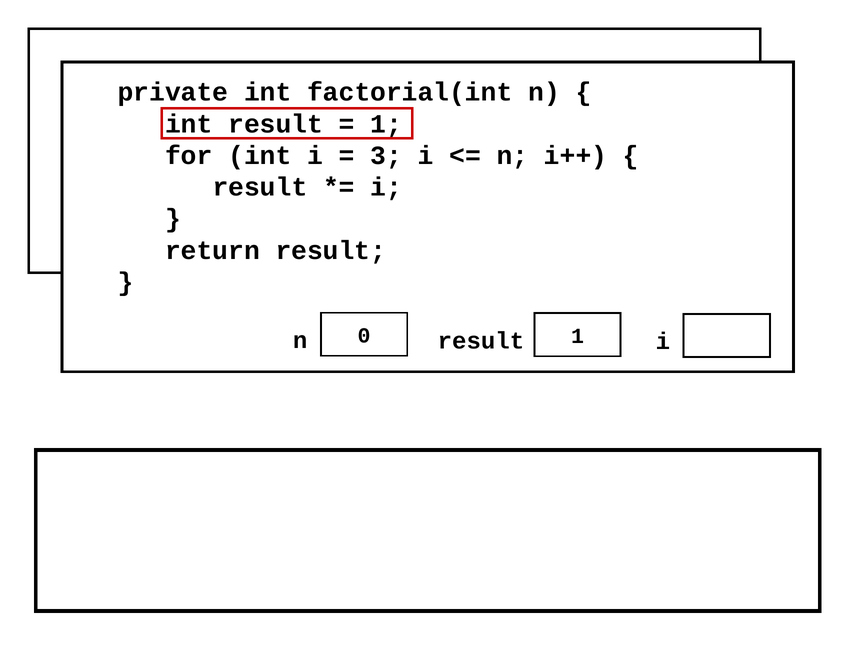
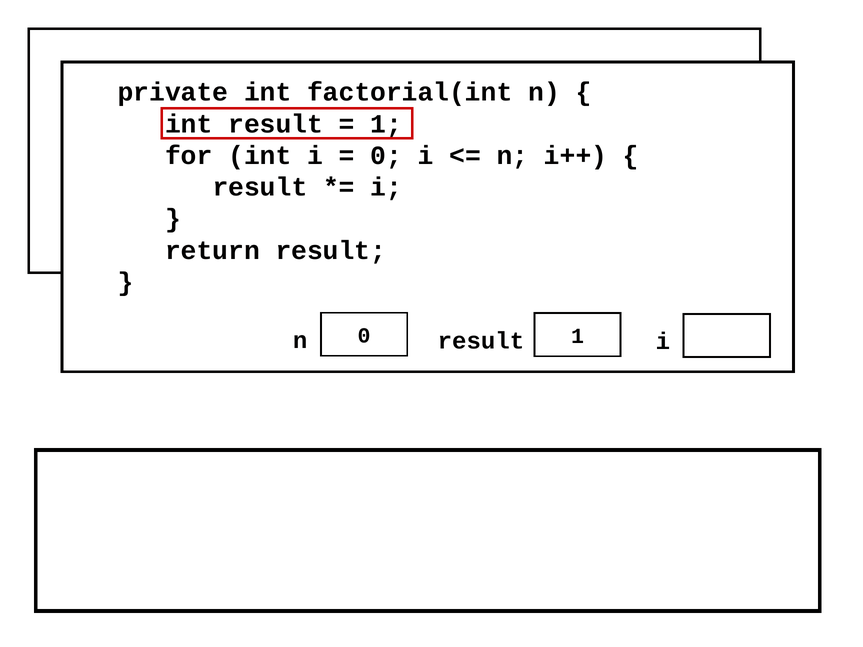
3 at (386, 156): 3 -> 0
